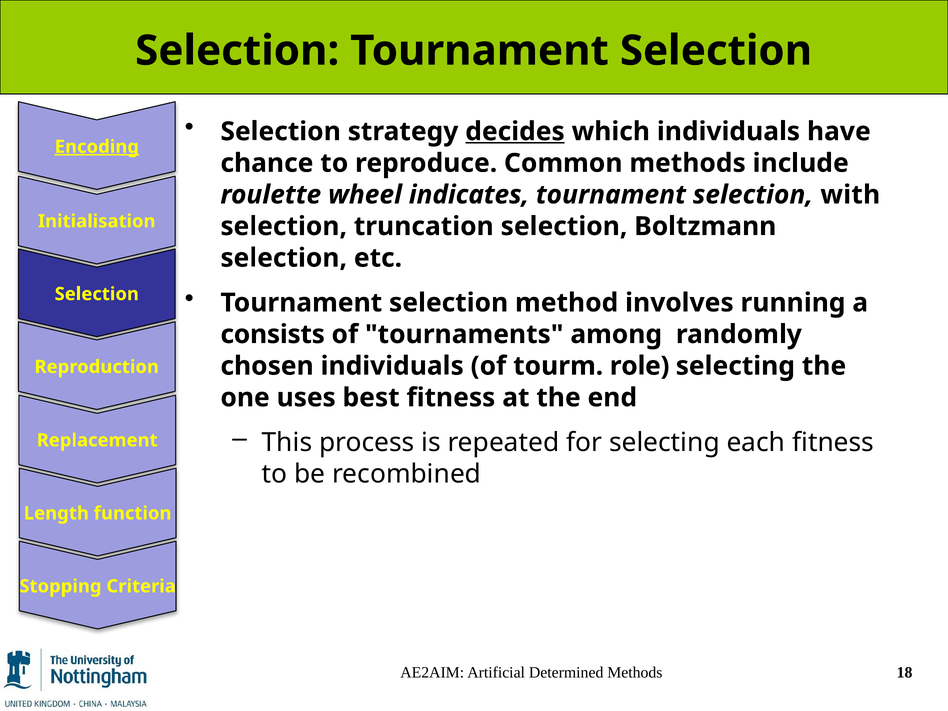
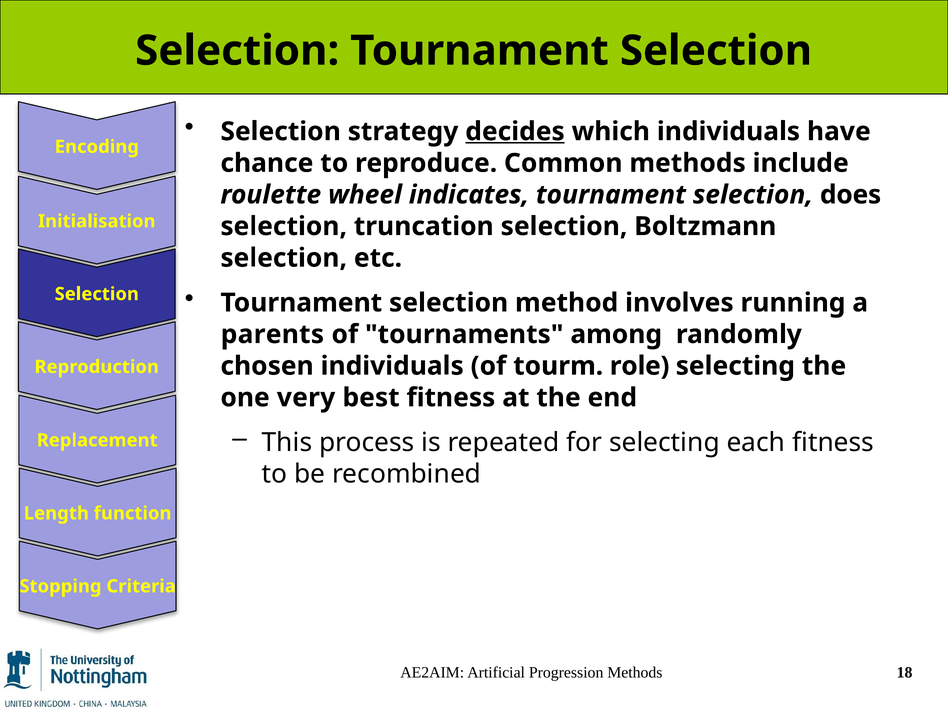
Encoding underline: present -> none
with: with -> does
consists: consists -> parents
uses: uses -> very
Determined: Determined -> Progression
